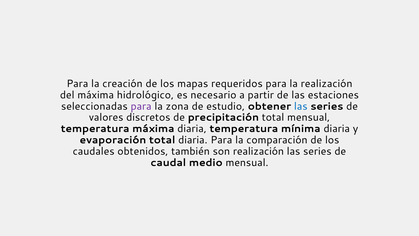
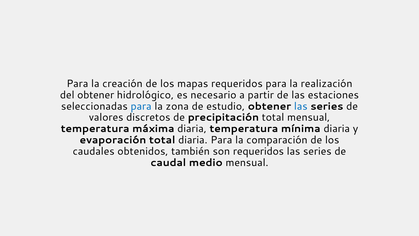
del máxima: máxima -> obtener
para at (141, 106) colour: purple -> blue
son realización: realización -> requeridos
